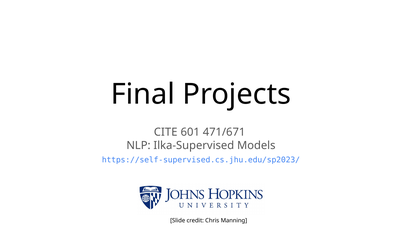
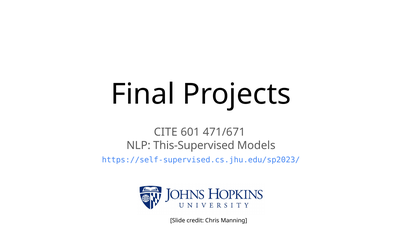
Ilka-Supervised: Ilka-Supervised -> This-Supervised
